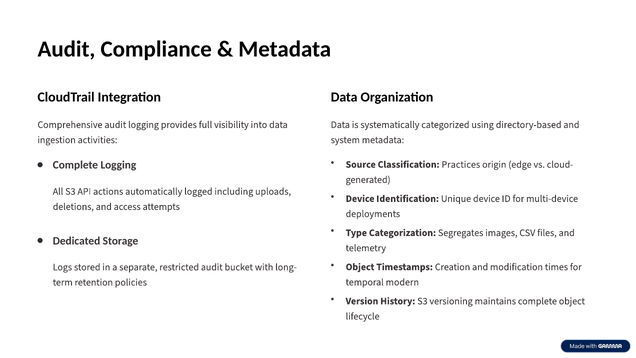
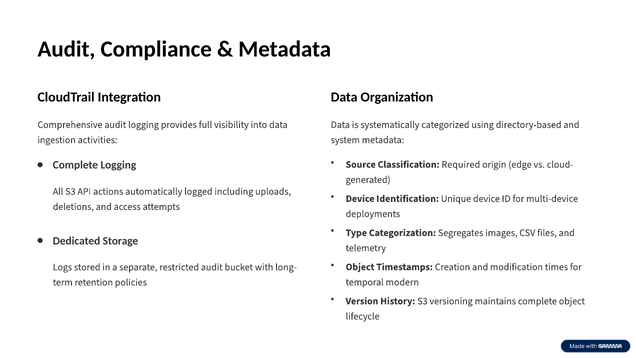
Practices: Practices -> Required
